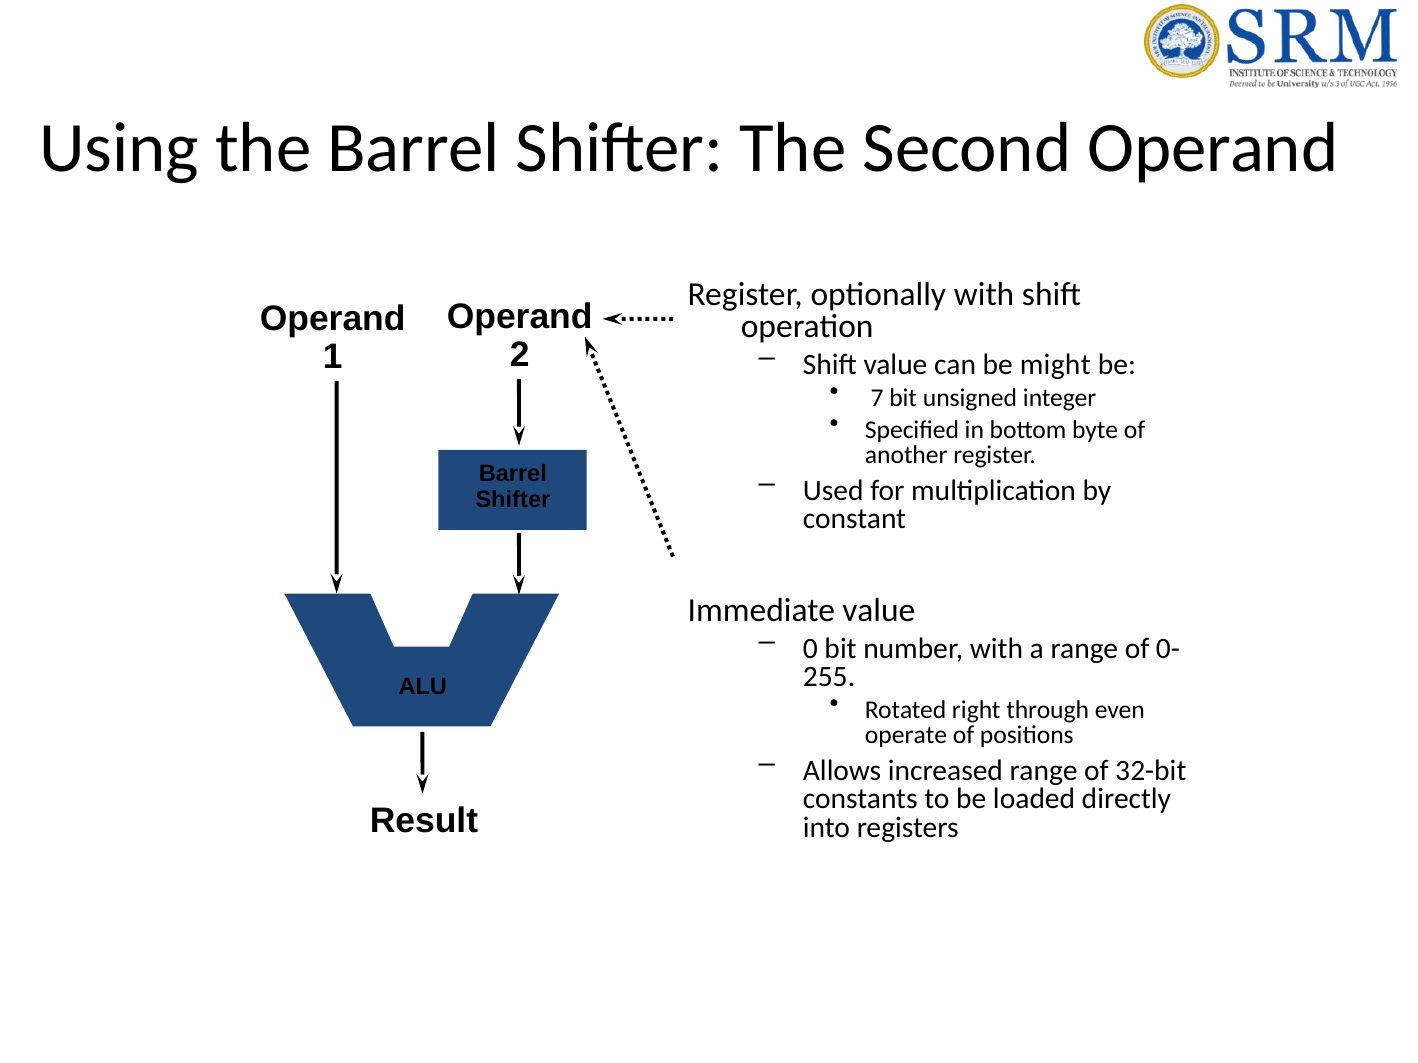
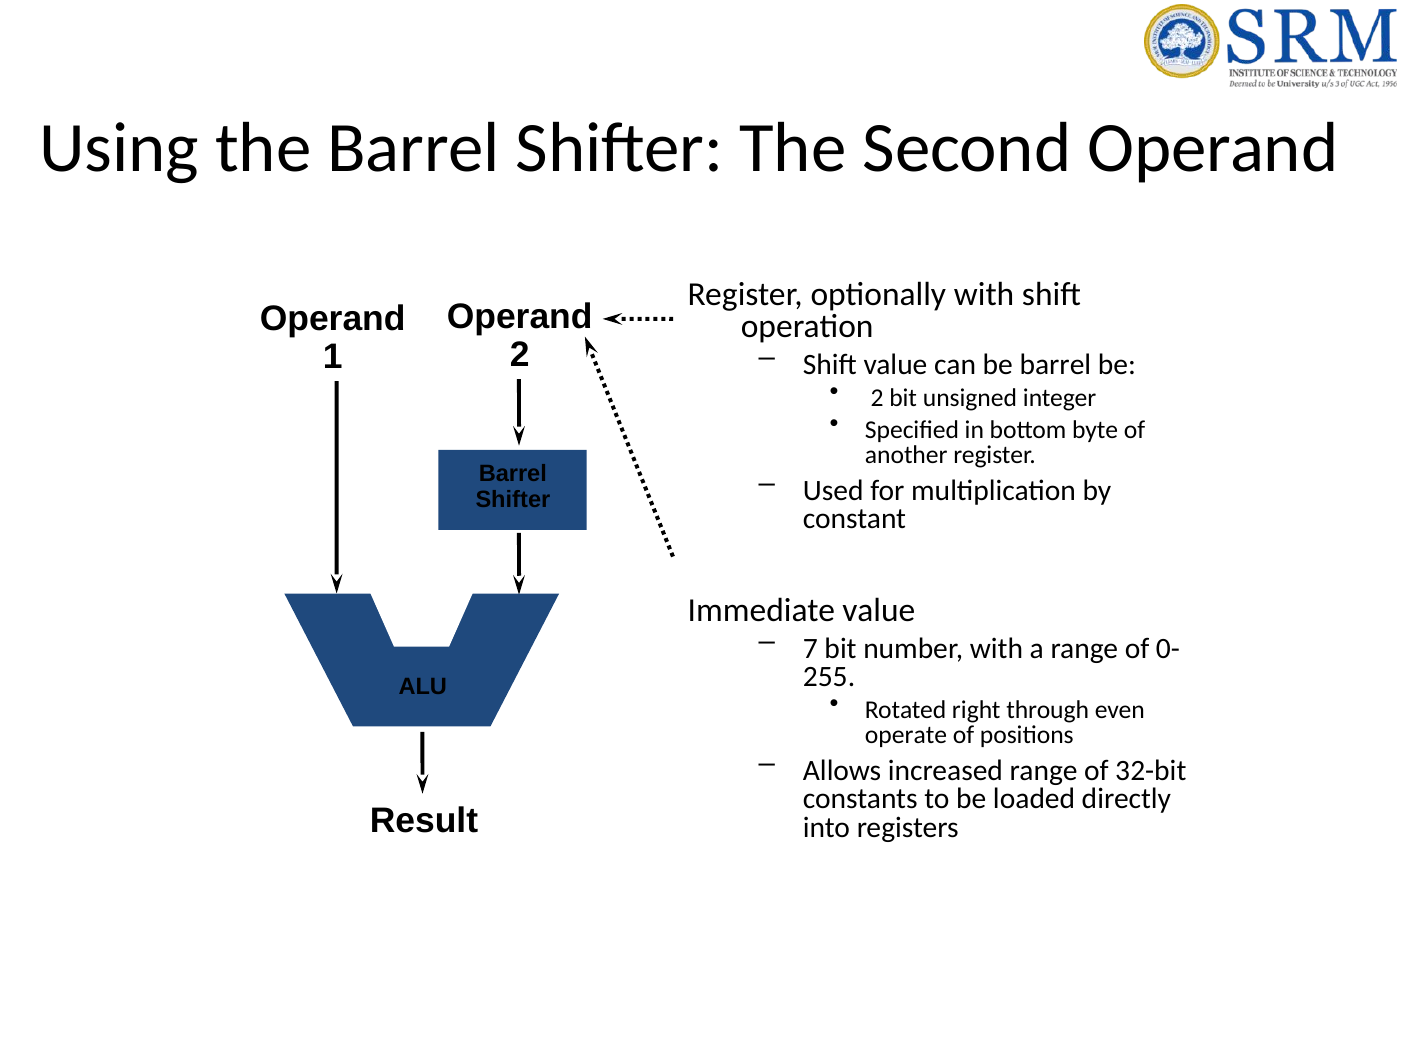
be might: might -> barrel
7 at (877, 398): 7 -> 2
0: 0 -> 7
